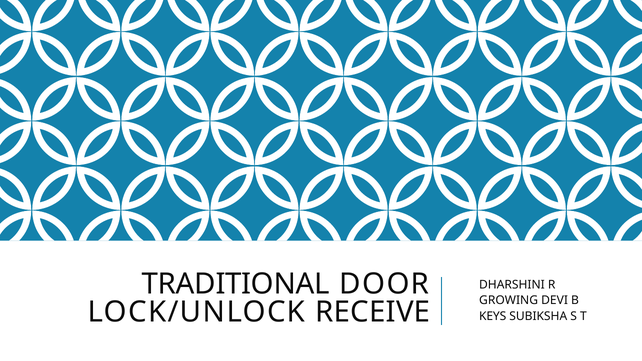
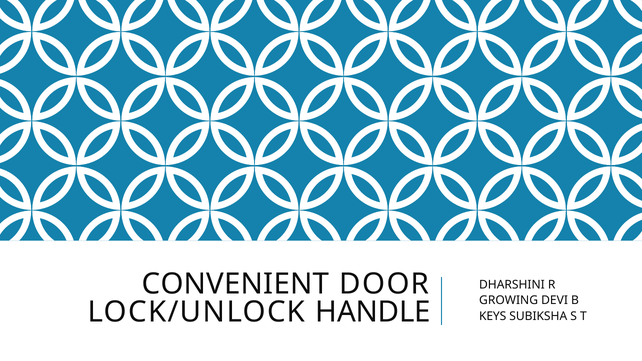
TRADITIONAL: TRADITIONAL -> CONVENIENT
RECEIVE: RECEIVE -> HANDLE
